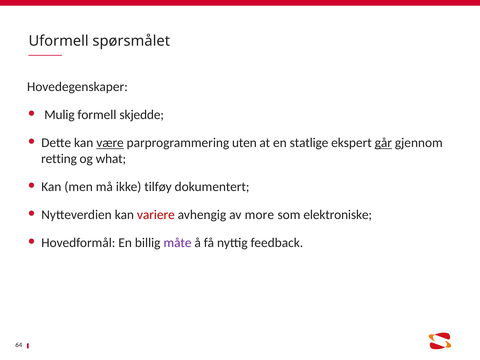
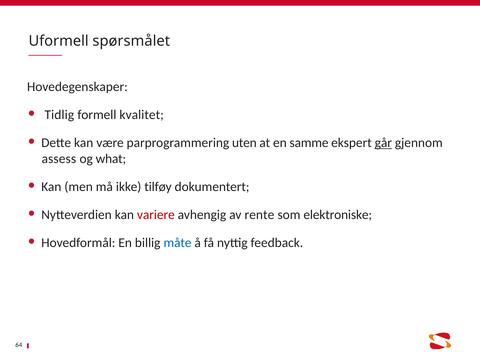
Mulig: Mulig -> Tidlig
skjedde: skjedde -> kvalitet
være underline: present -> none
statlige: statlige -> samme
retting: retting -> assess
more: more -> rente
måte colour: purple -> blue
